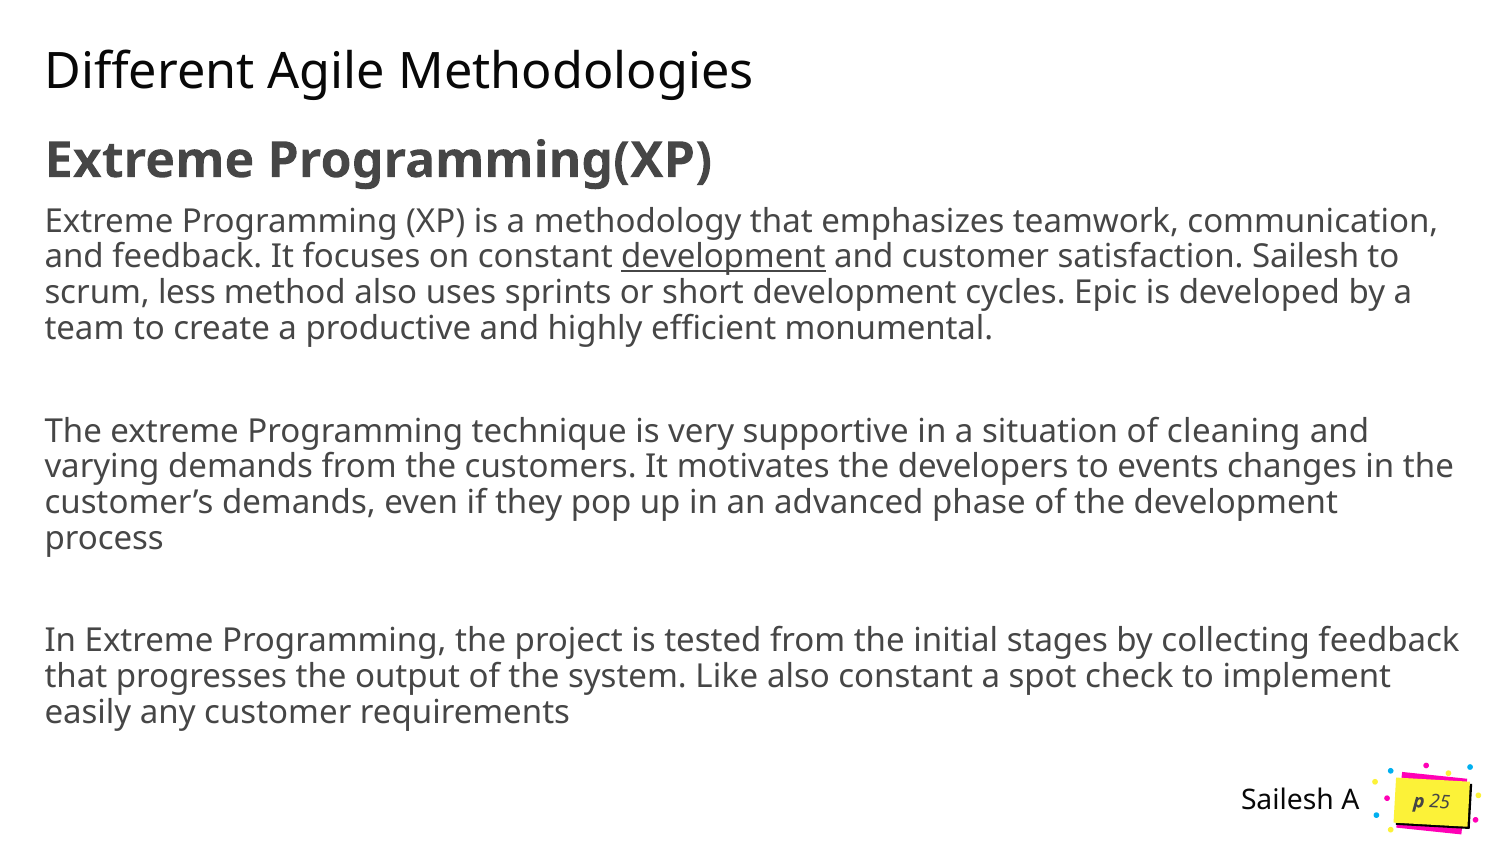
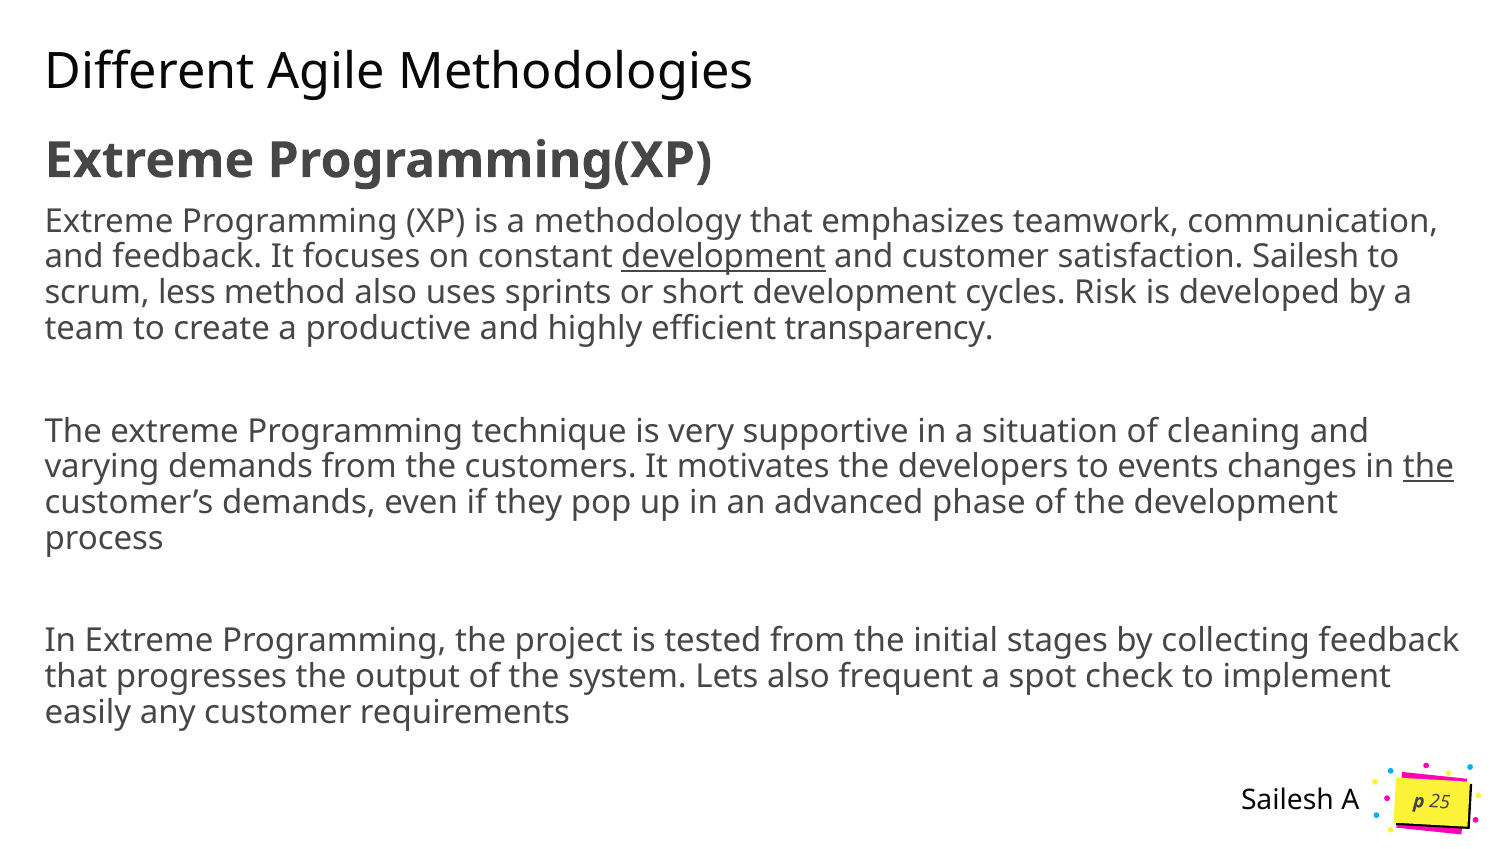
Epic: Epic -> Risk
monumental: monumental -> transparency
the at (1428, 467) underline: none -> present
Like: Like -> Lets
also constant: constant -> frequent
